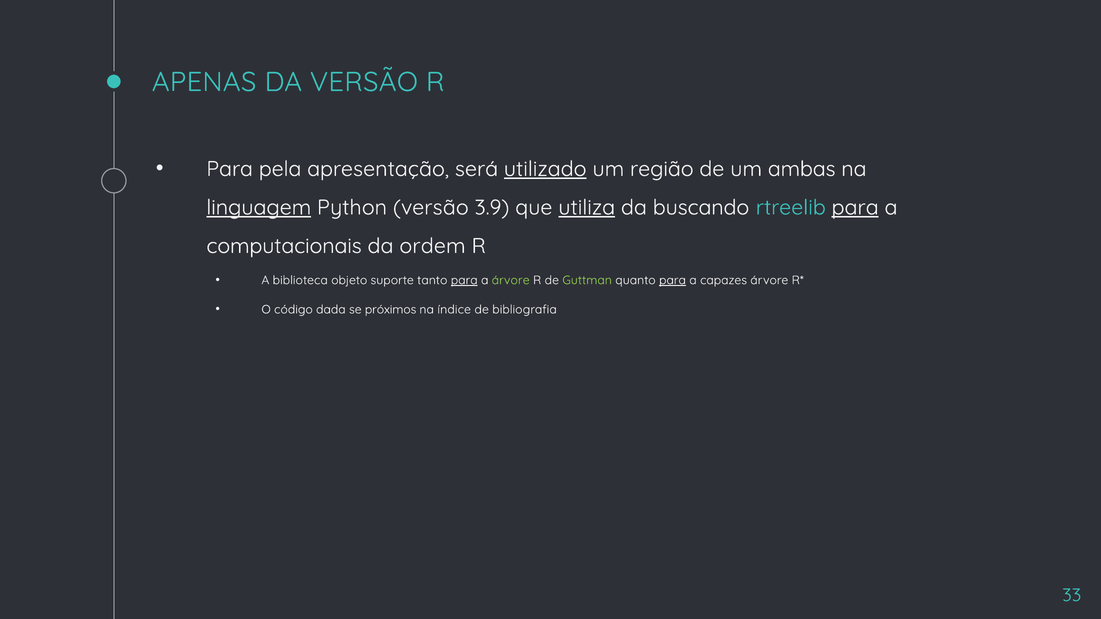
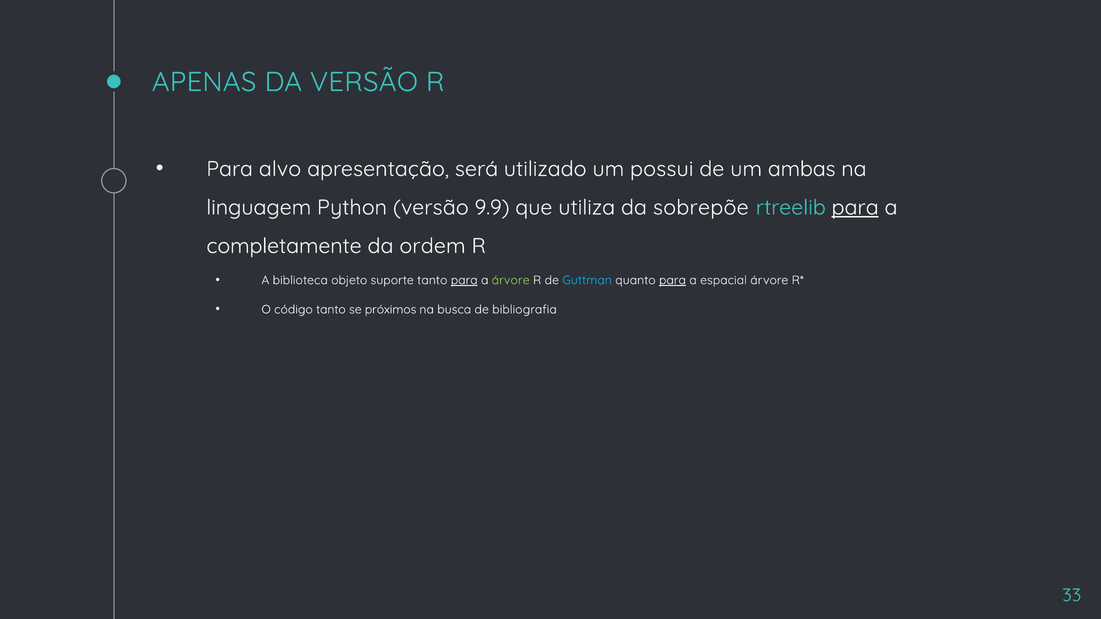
pela: pela -> alvo
utilizado underline: present -> none
região: região -> possui
linguagem underline: present -> none
3.9: 3.9 -> 9.9
utiliza underline: present -> none
buscando: buscando -> sobrepõe
computacionais: computacionais -> completamente
Guttman colour: light green -> light blue
capazes: capazes -> espacial
código dada: dada -> tanto
índice: índice -> busca
